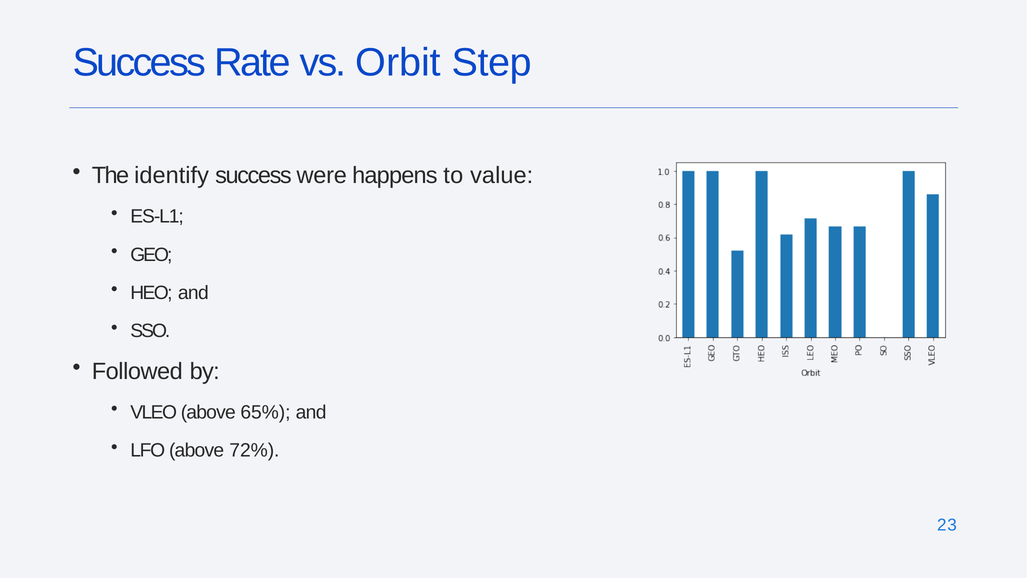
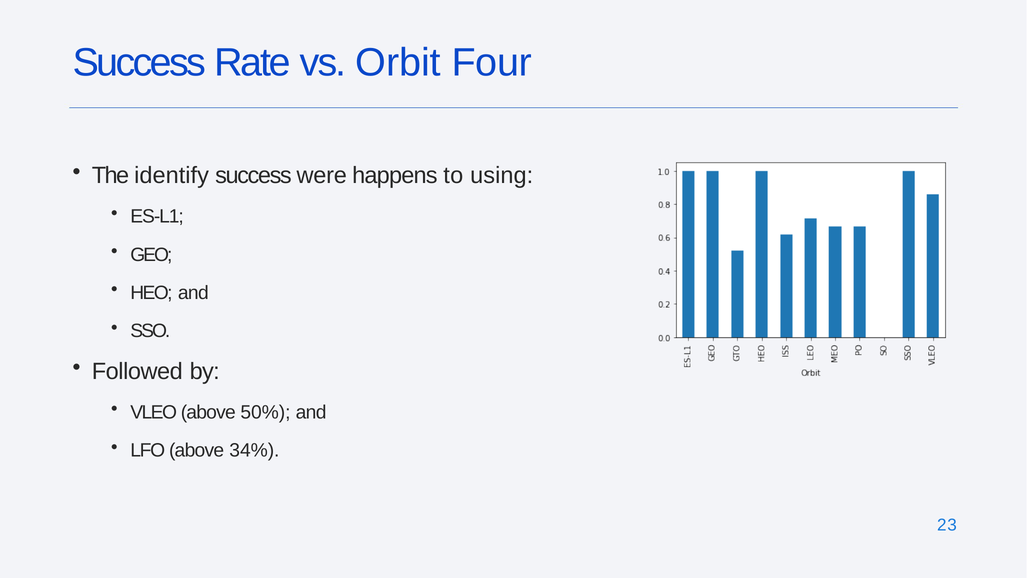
Step: Step -> Four
value: value -> using
65%: 65% -> 50%
72%: 72% -> 34%
